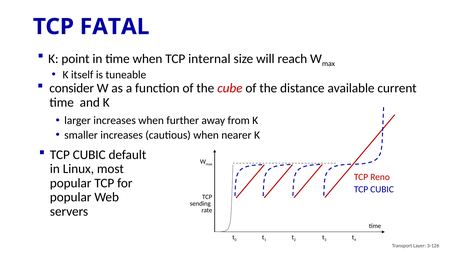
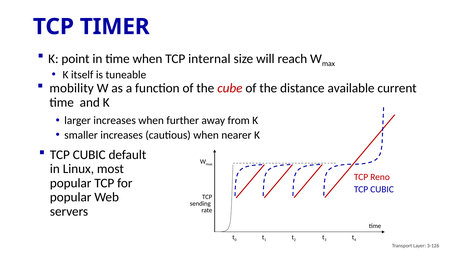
FATAL: FATAL -> TIMER
consider: consider -> mobility
